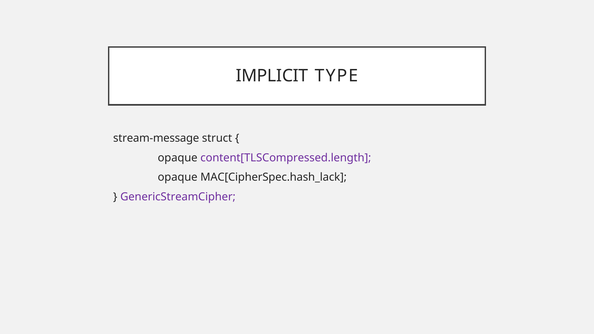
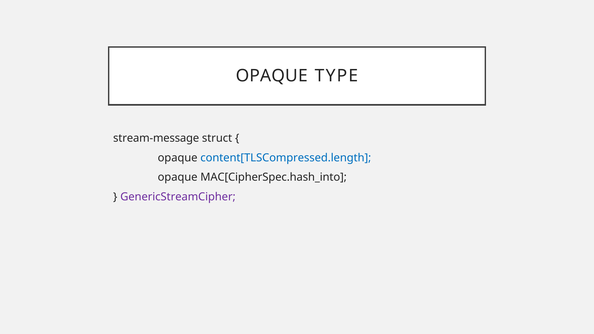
IMPLICIT at (272, 76): IMPLICIT -> OPAQUE
content[TLSCompressed.length colour: purple -> blue
MAC[CipherSpec.hash_lack: MAC[CipherSpec.hash_lack -> MAC[CipherSpec.hash_into
